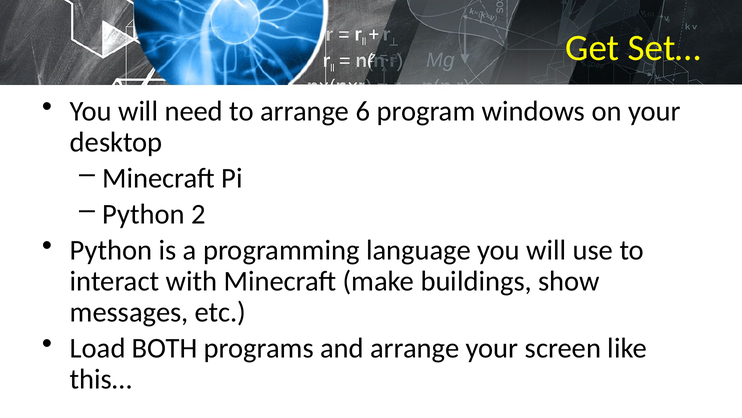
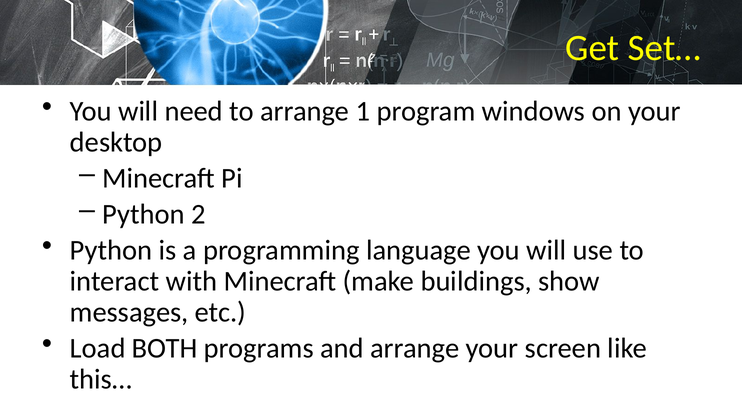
6: 6 -> 1
